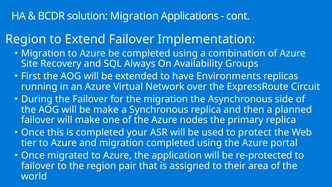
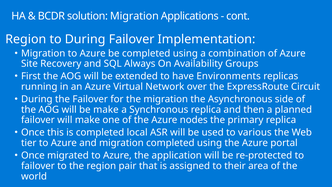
to Extend: Extend -> During
your: your -> local
protect: protect -> various
